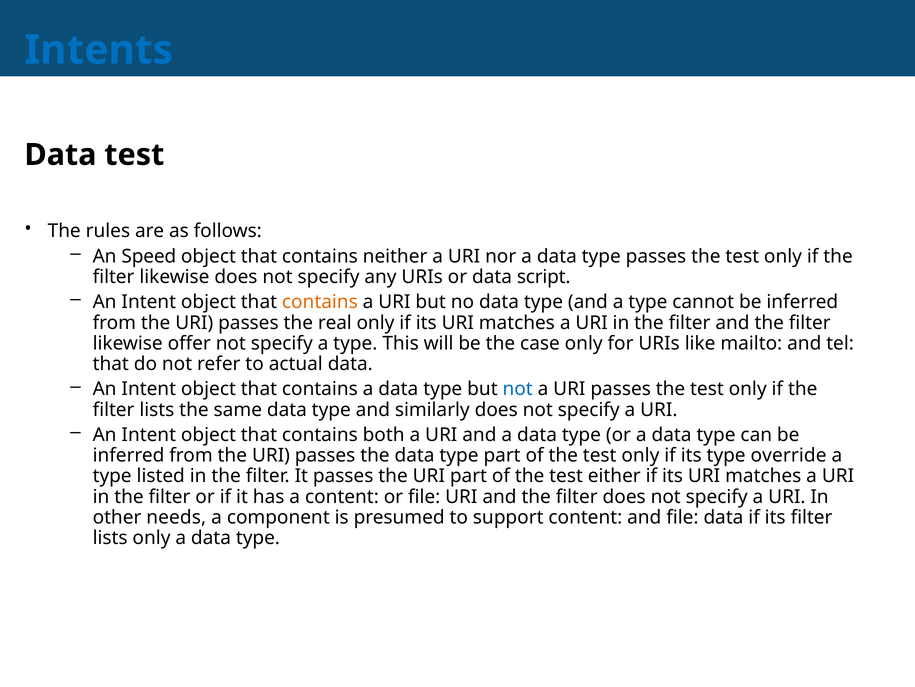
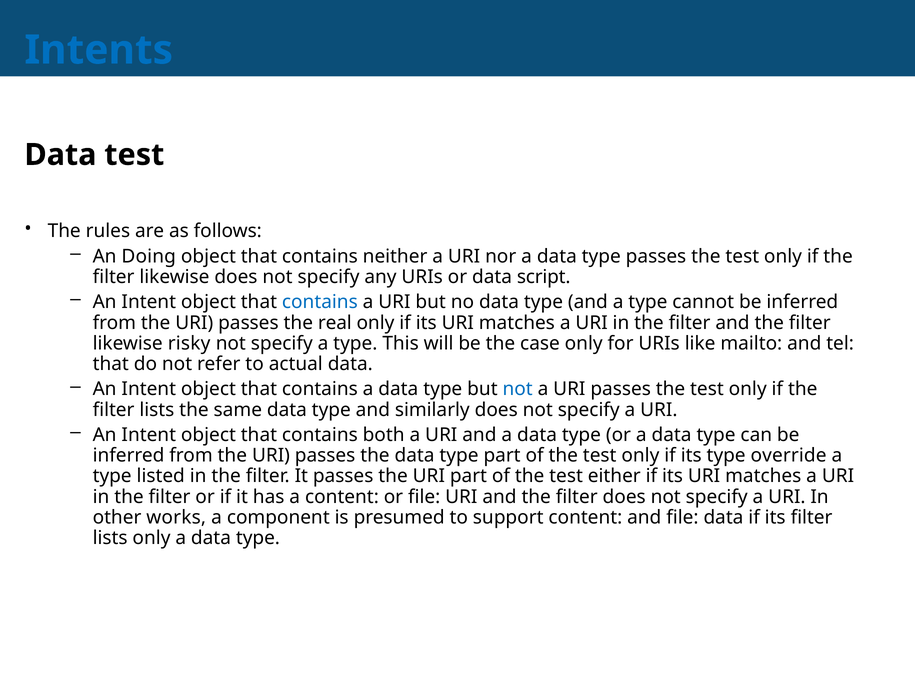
Speed: Speed -> Doing
contains at (320, 302) colour: orange -> blue
offer: offer -> risky
needs: needs -> works
